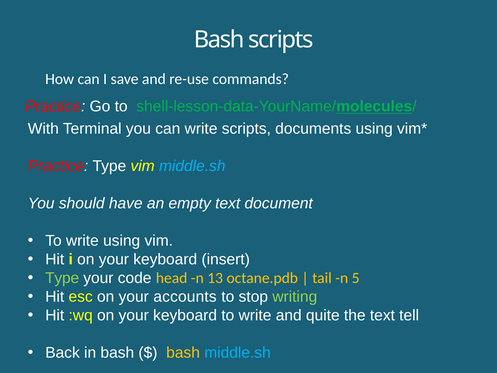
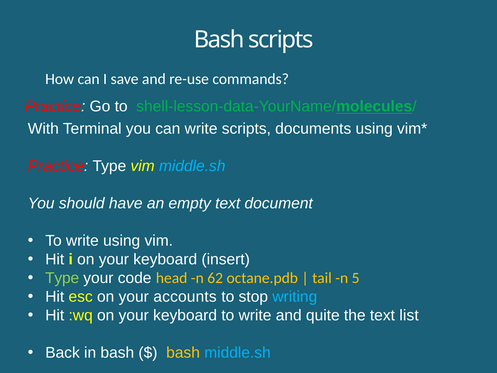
13: 13 -> 62
writing colour: light green -> light blue
tell: tell -> list
